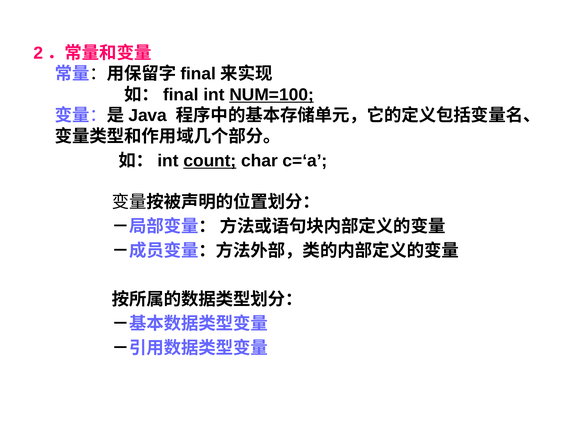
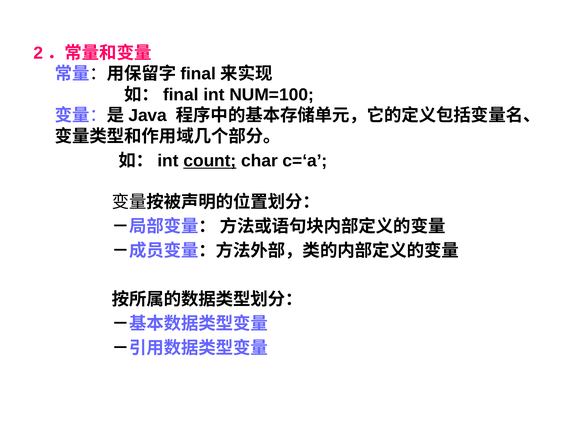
NUM=100 underline: present -> none
